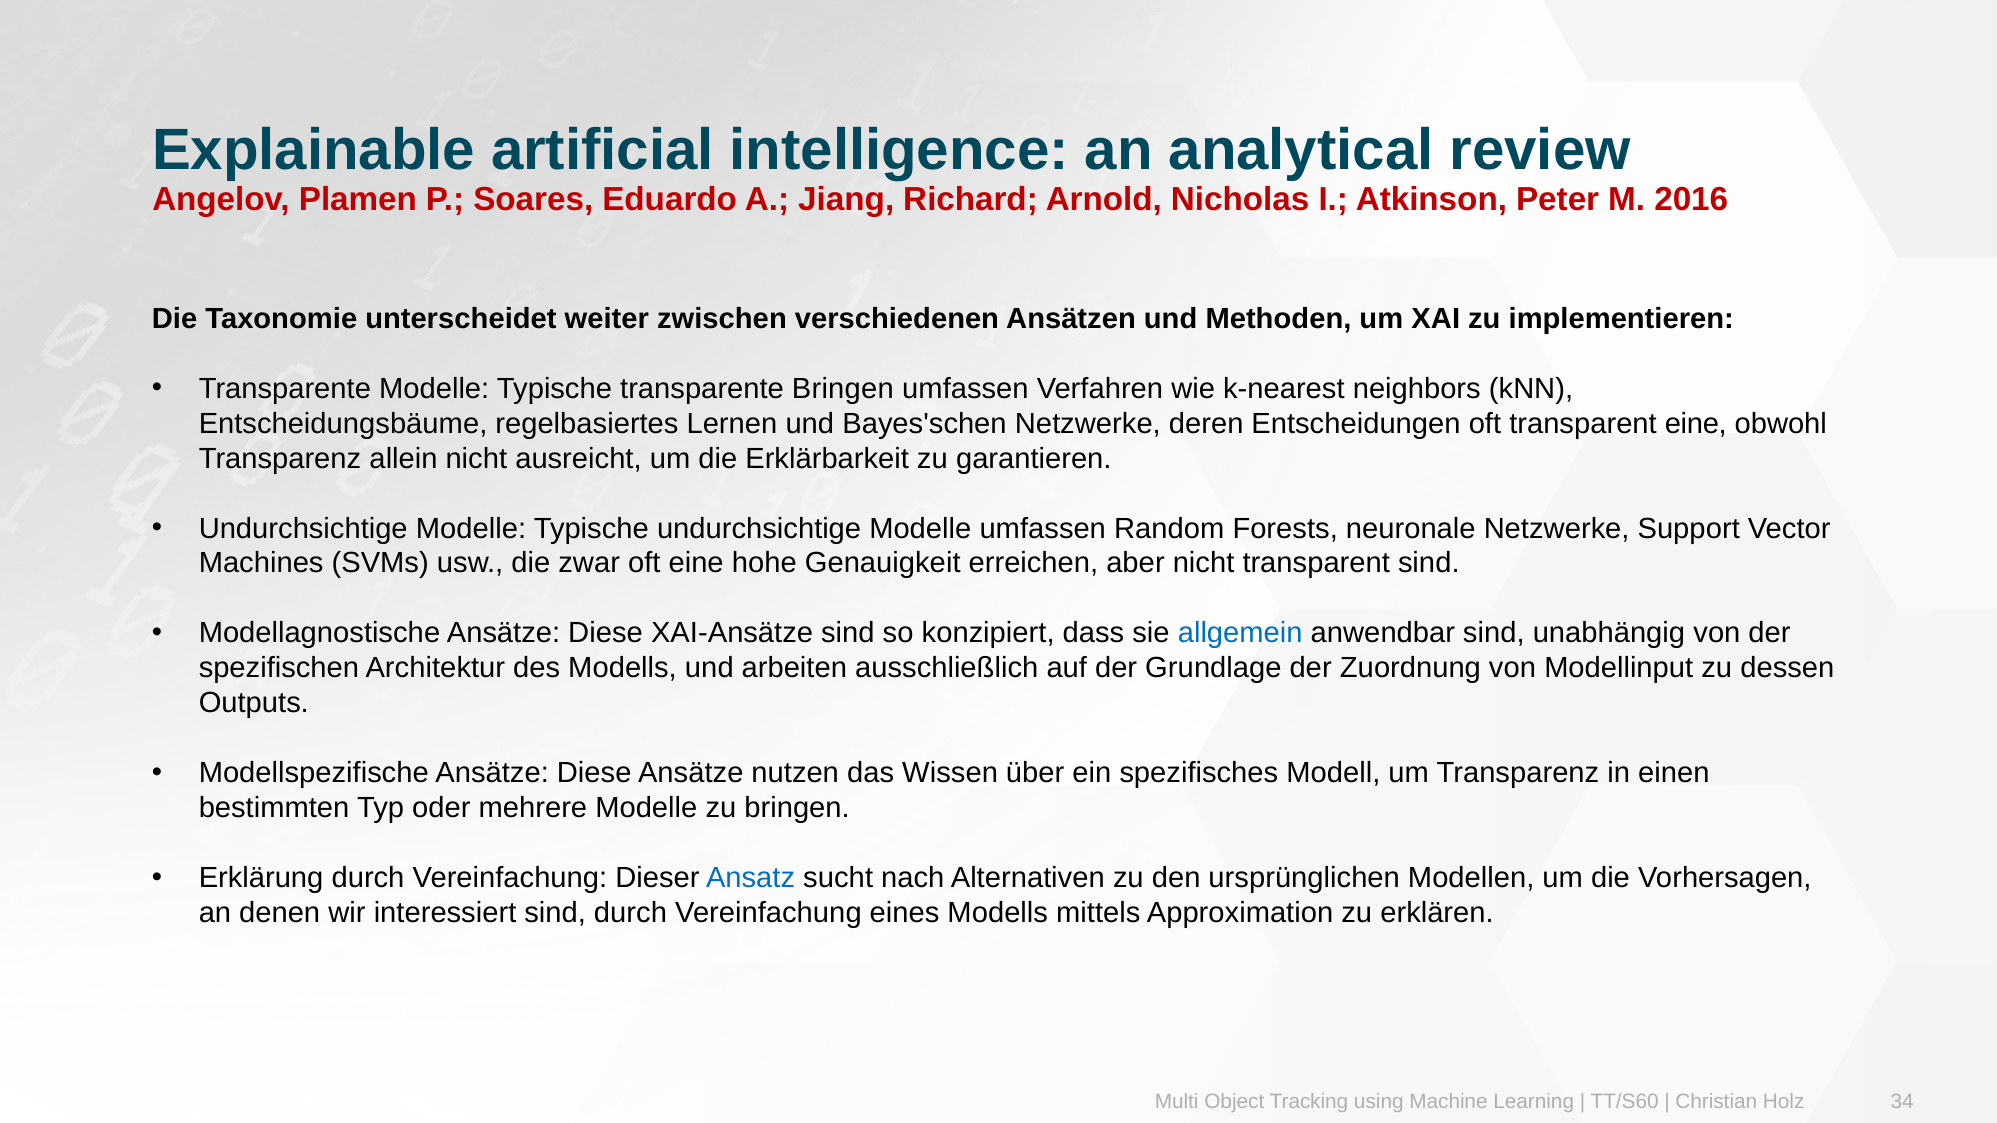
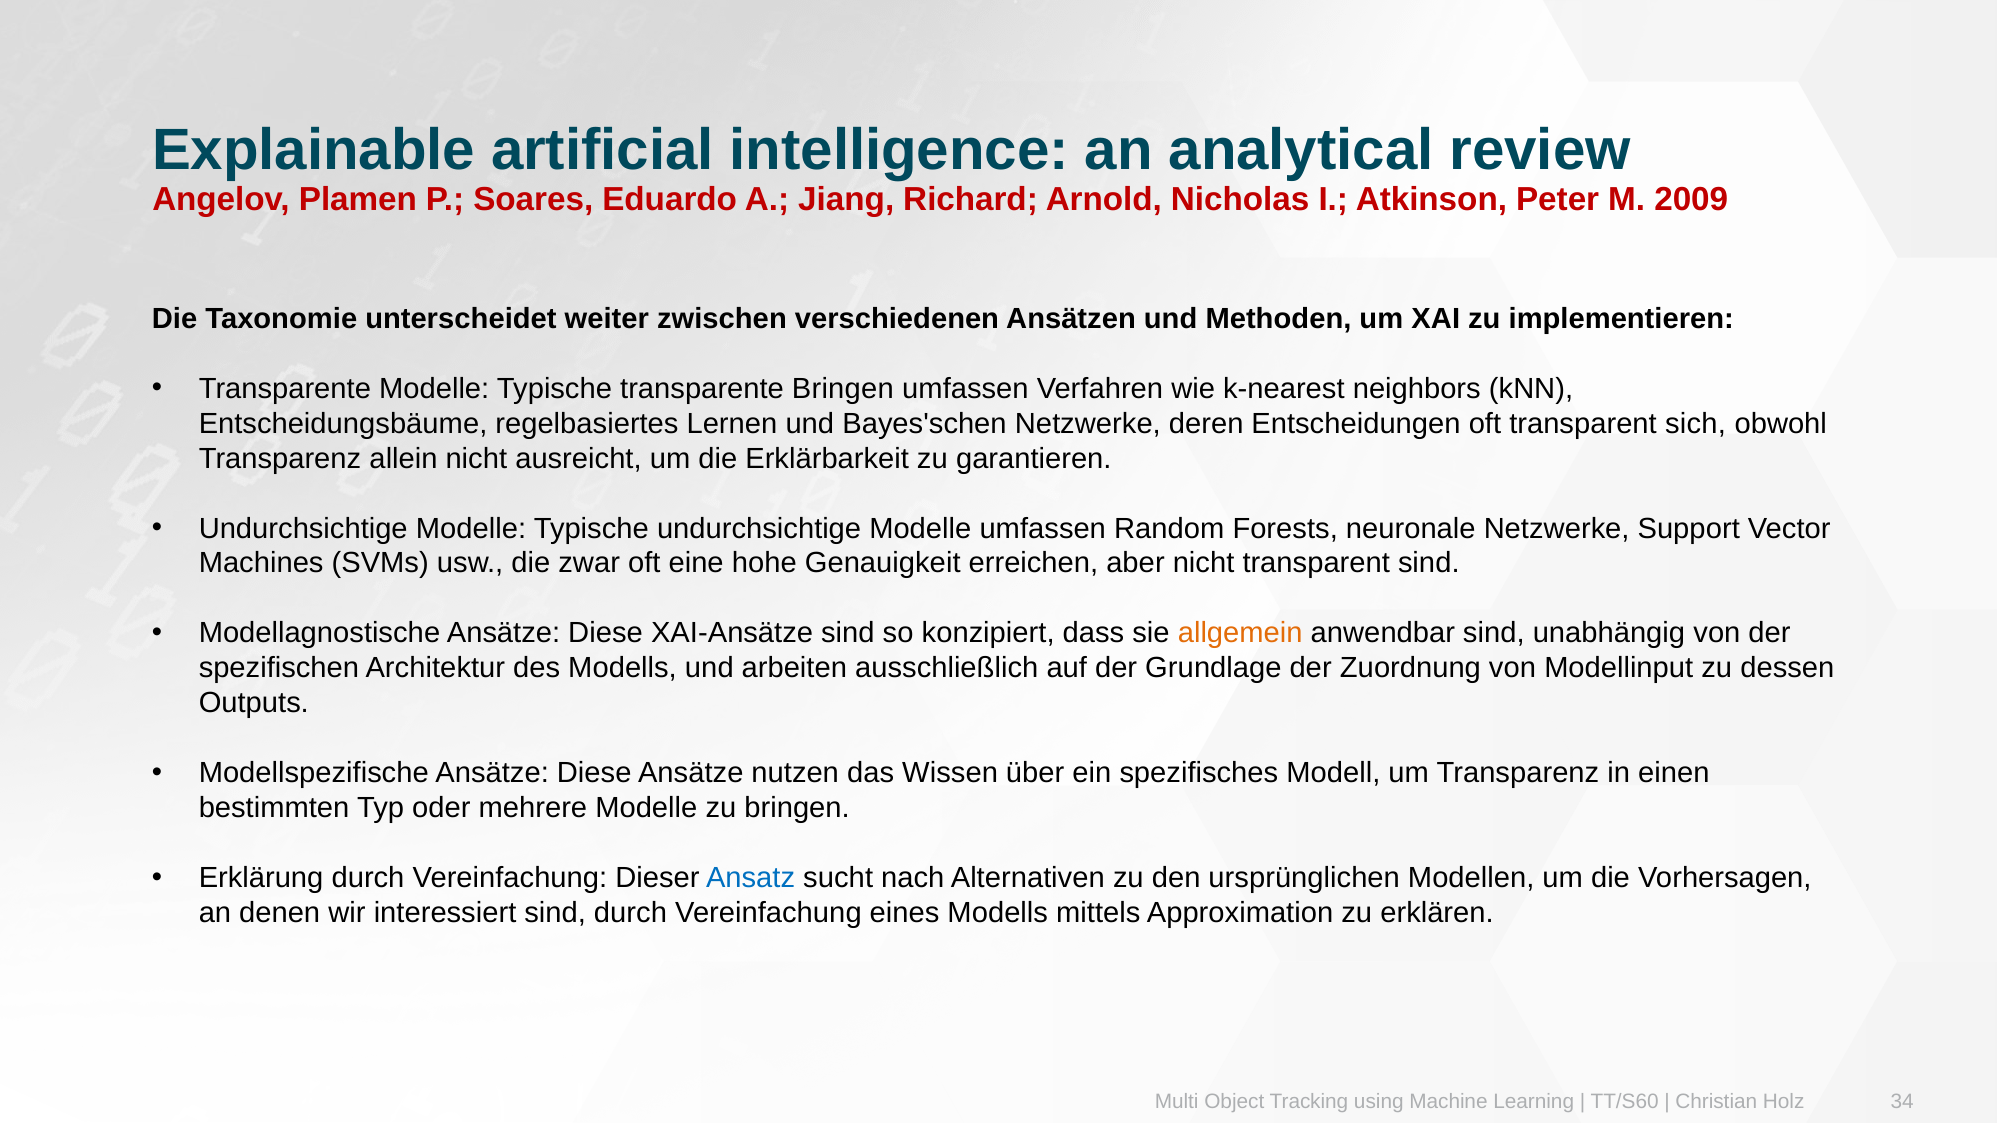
2016: 2016 -> 2009
transparent eine: eine -> sich
allgemein colour: blue -> orange
